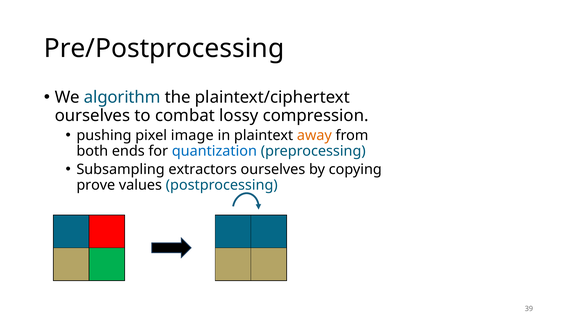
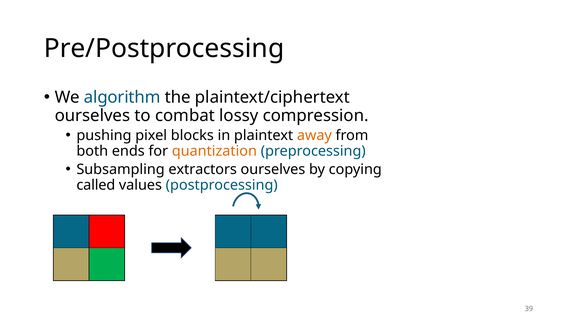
image: image -> blocks
quantization colour: blue -> orange
prove: prove -> called
